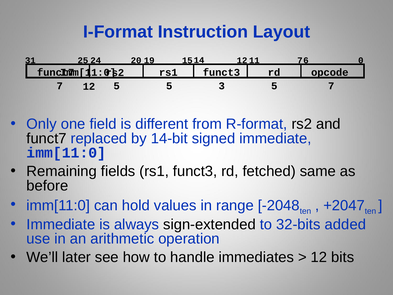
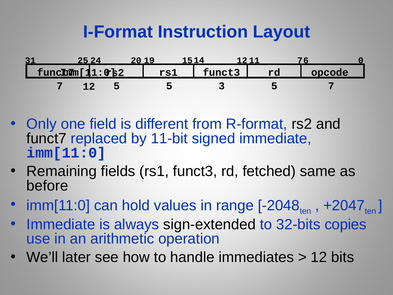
14-bit: 14-bit -> 11-bit
added: added -> copies
